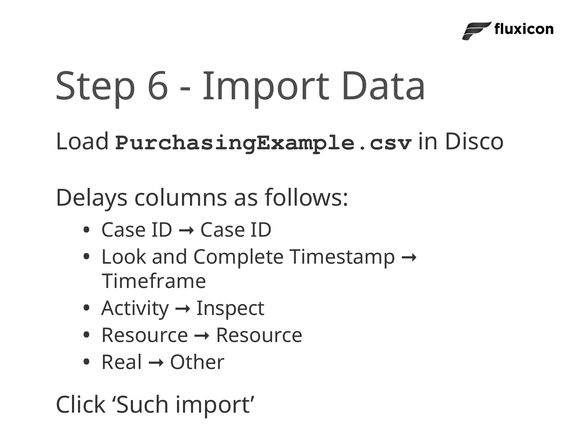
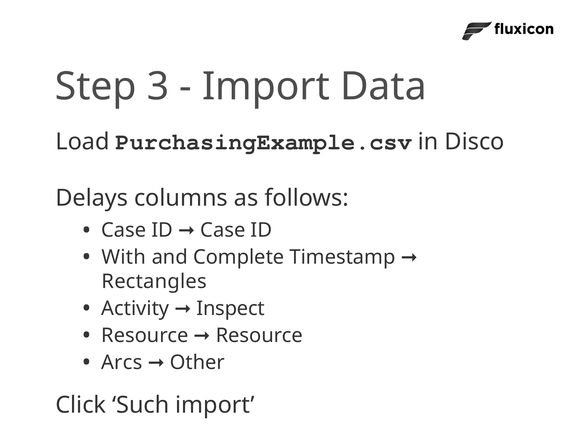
6: 6 -> 3
Look: Look -> With
Timeframe: Timeframe -> Rectangles
Real: Real -> Arcs
